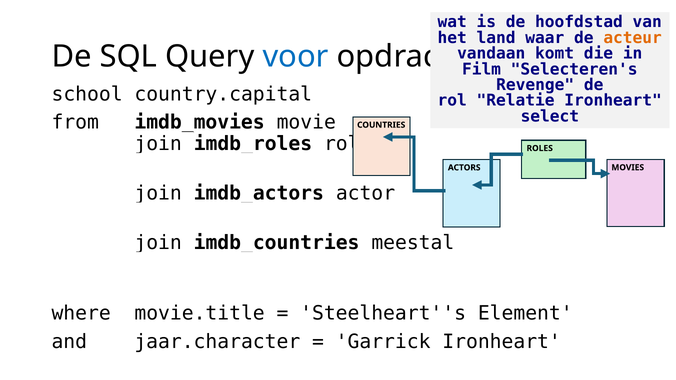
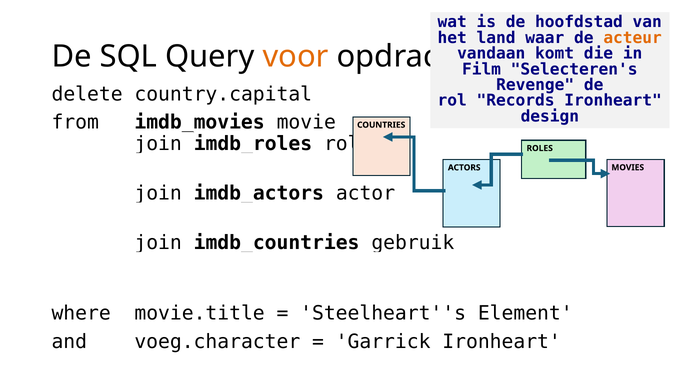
voor colour: blue -> orange
school: school -> delete
Relatie: Relatie -> Records
select: select -> design
meestal: meestal -> gebruik
jaar.character: jaar.character -> voeg.character
